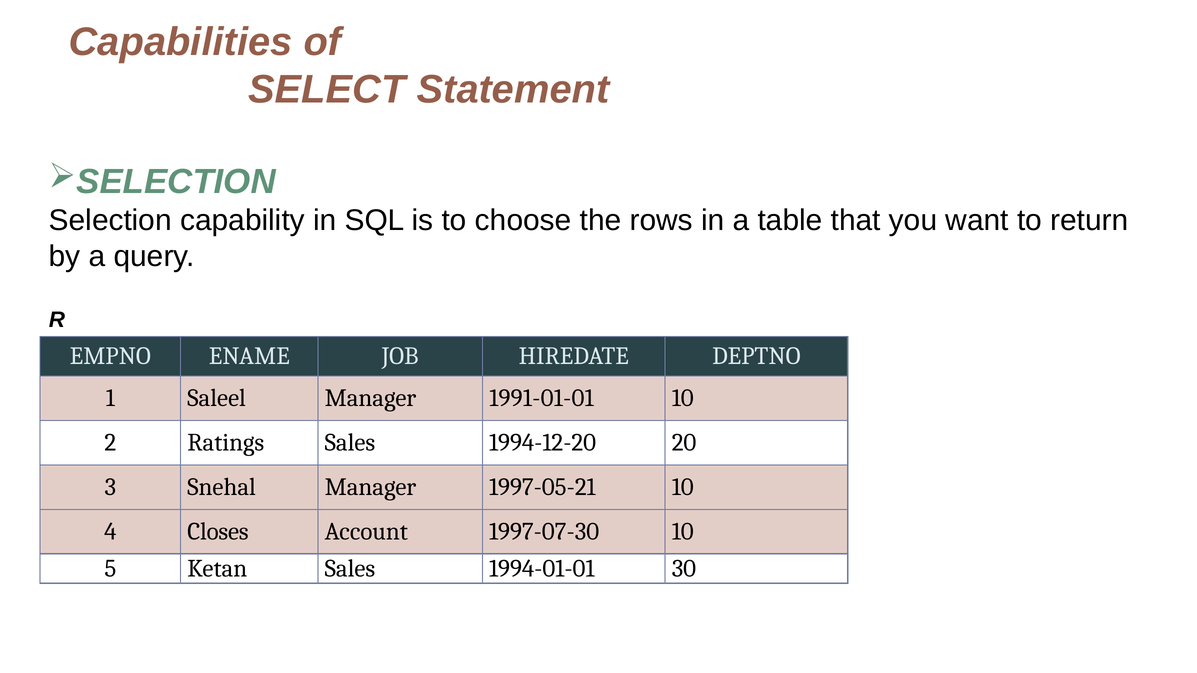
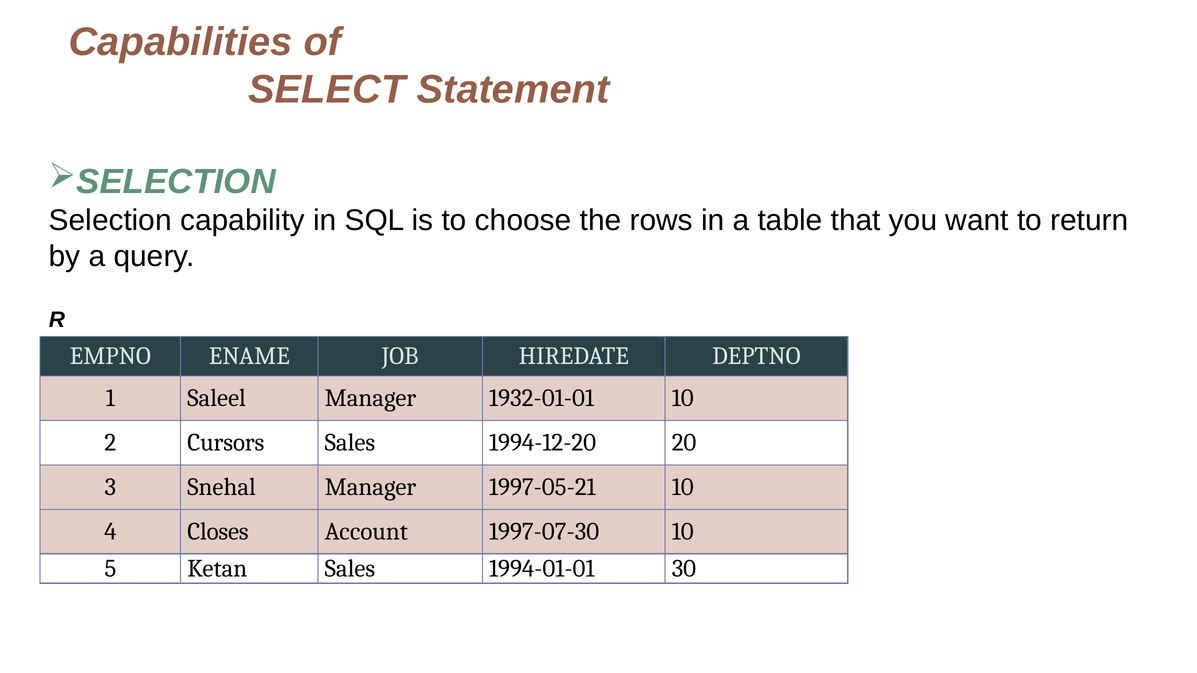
1991-01-01: 1991-01-01 -> 1932-01-01
Ratings: Ratings -> Cursors
